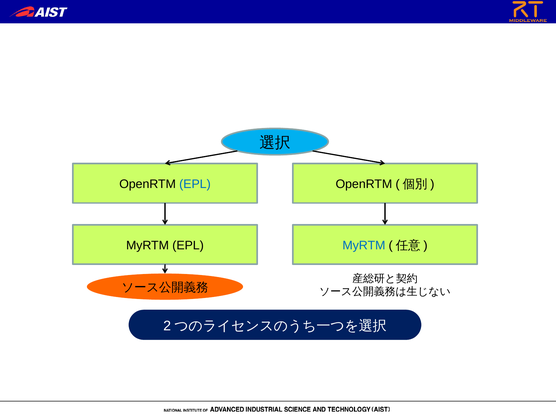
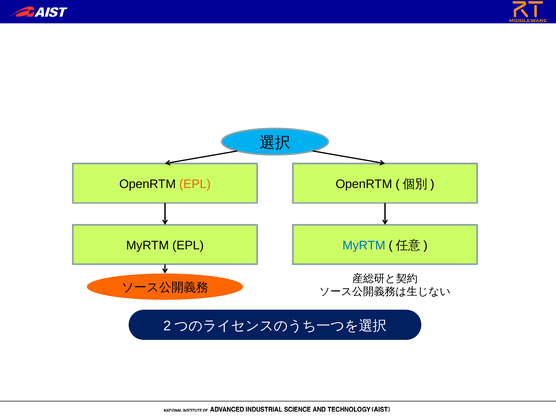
EPL at (195, 184) colour: blue -> orange
